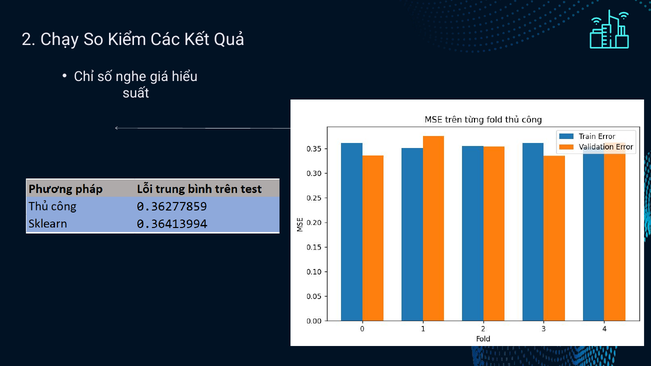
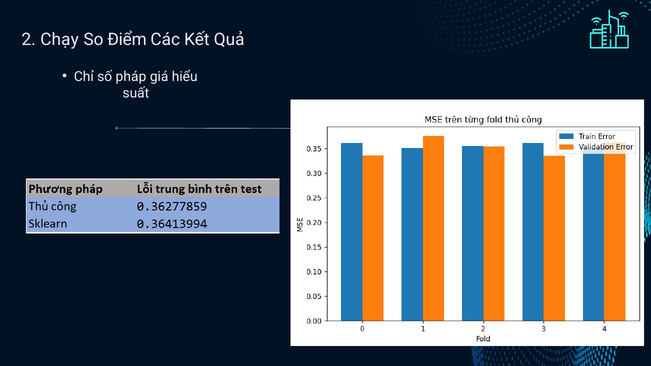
Kiểm: Kiểm -> Điểm
nghe: nghe -> pháp
